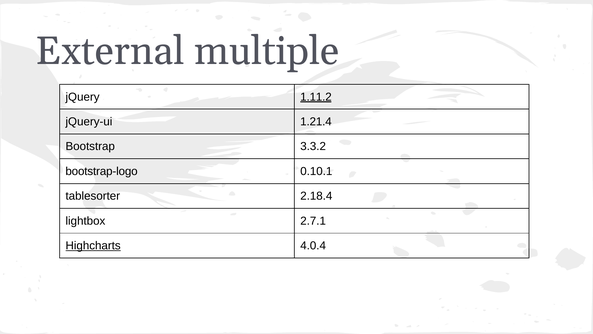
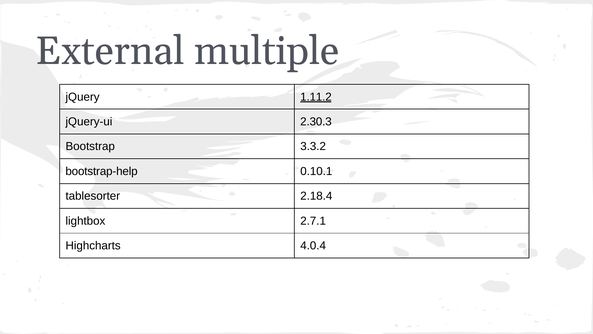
1.21.4: 1.21.4 -> 2.30.3
bootstrap-logo: bootstrap-logo -> bootstrap-help
Highcharts underline: present -> none
